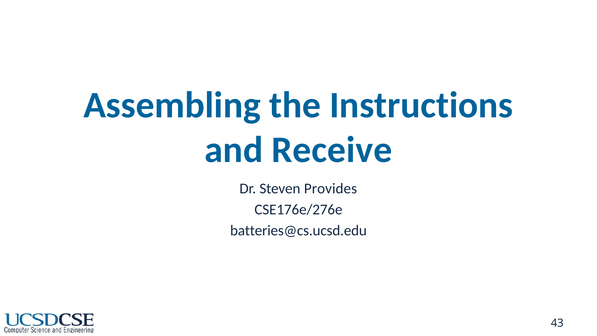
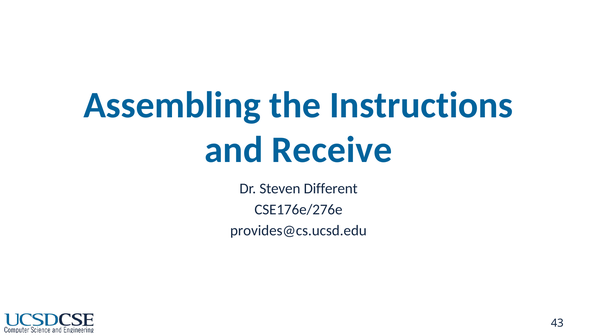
Provides: Provides -> Different
batteries@cs.ucsd.edu: batteries@cs.ucsd.edu -> provides@cs.ucsd.edu
